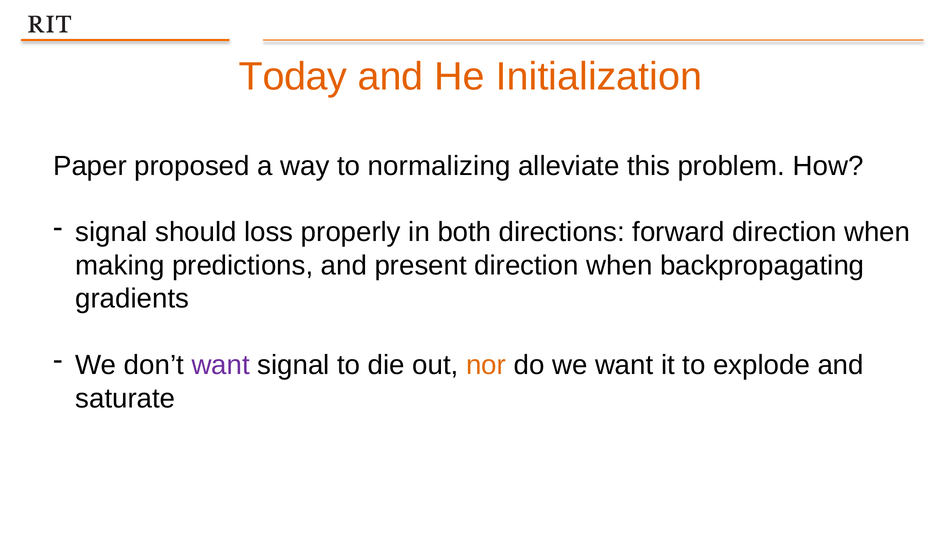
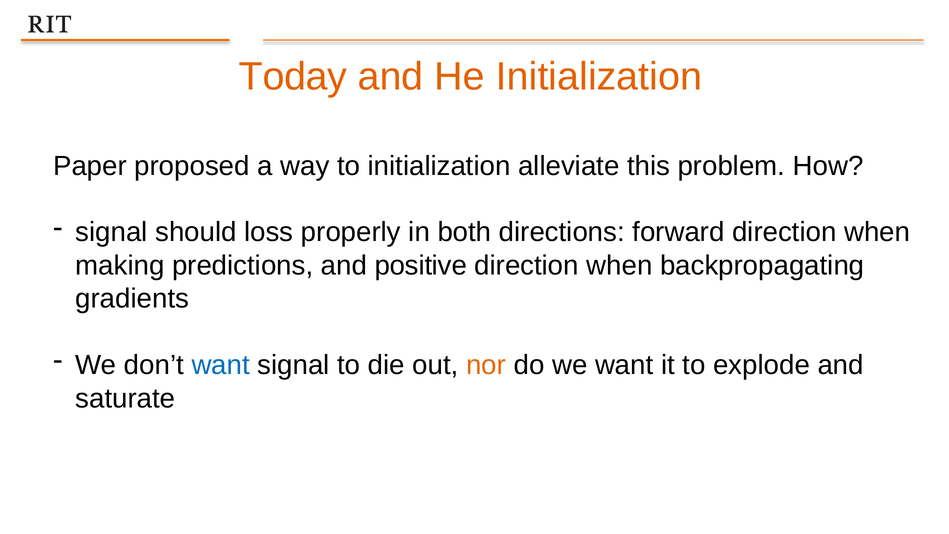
to normalizing: normalizing -> initialization
present: present -> positive
want at (221, 365) colour: purple -> blue
